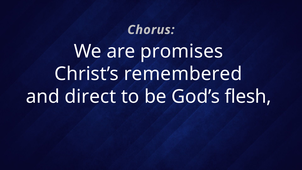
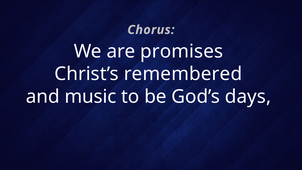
direct: direct -> music
flesh: flesh -> days
